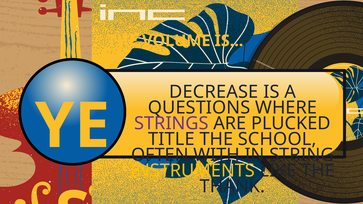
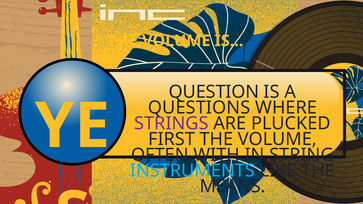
DECREASE: DECREASE -> QUESTION
TITLE: TITLE -> FIRST
SCHOOL at (277, 139): SCHOOL -> VOLUME
INSTRUMENTS colour: yellow -> light blue
THANK: THANK -> MEANS
